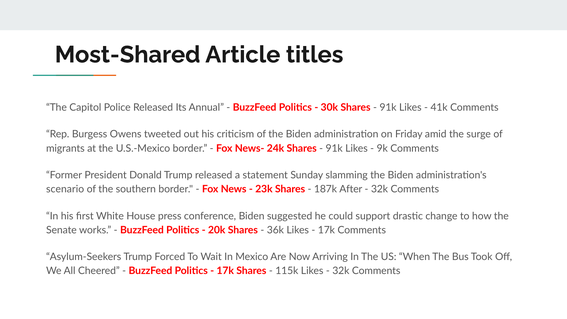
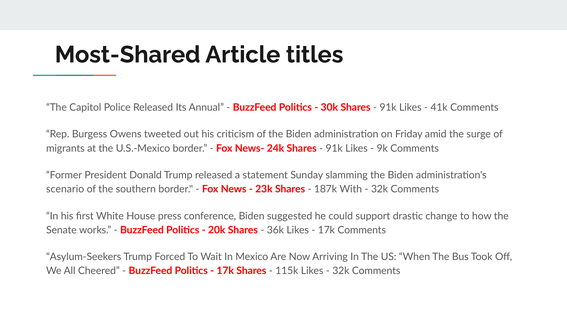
After: After -> With
